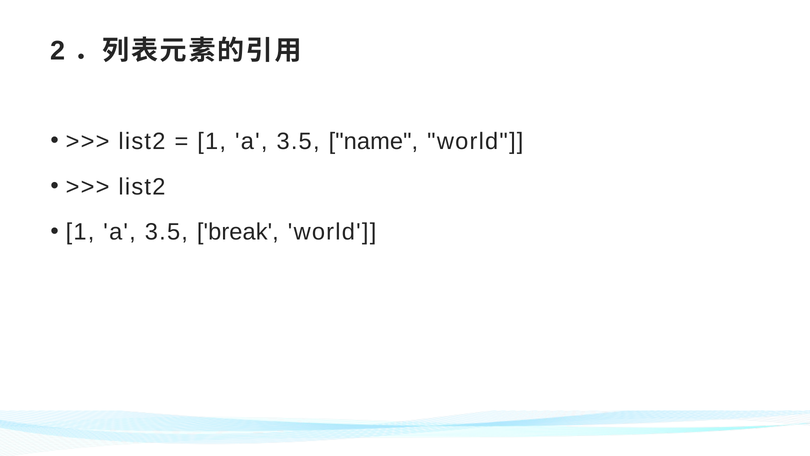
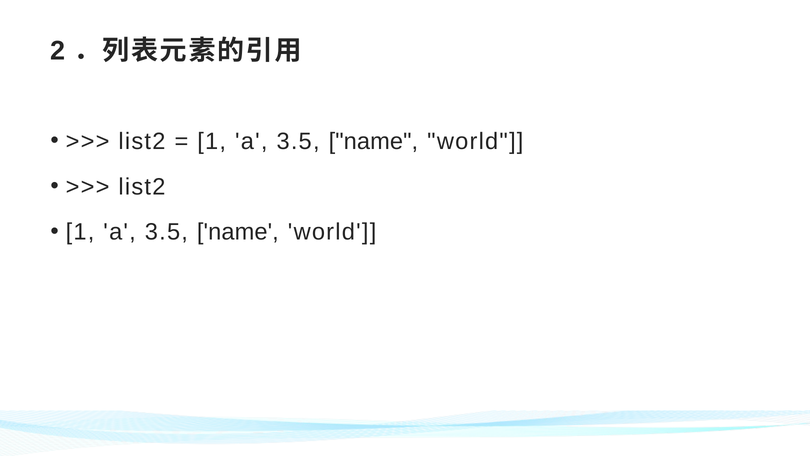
break at (238, 232): break -> name
